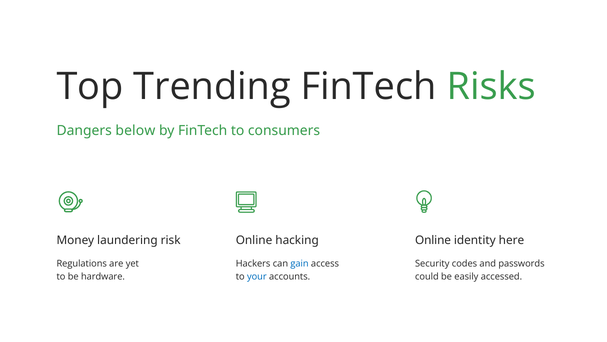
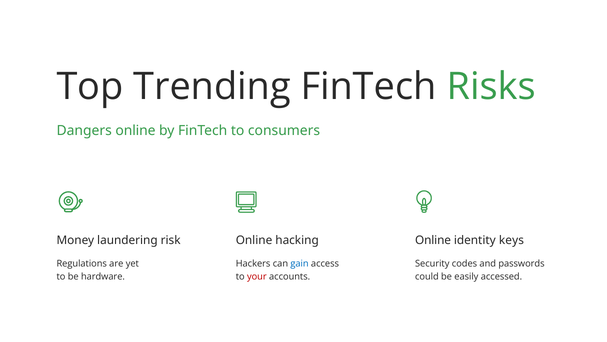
Dangers below: below -> online
here: here -> keys
your colour: blue -> red
